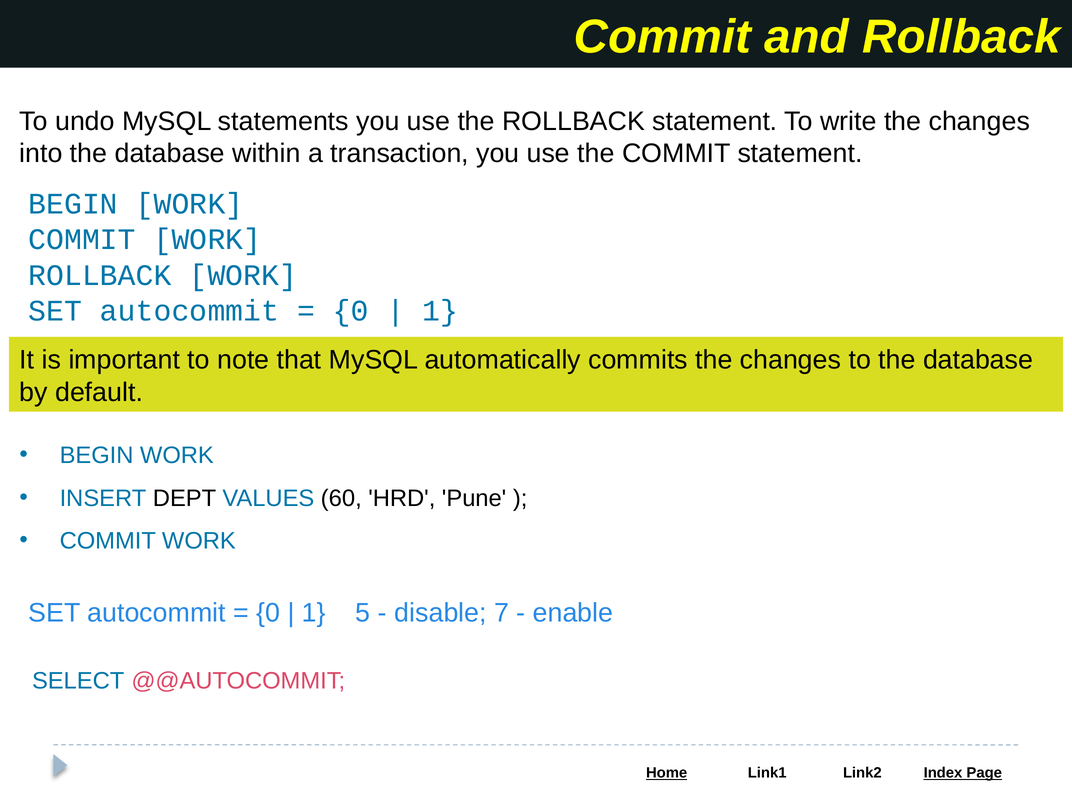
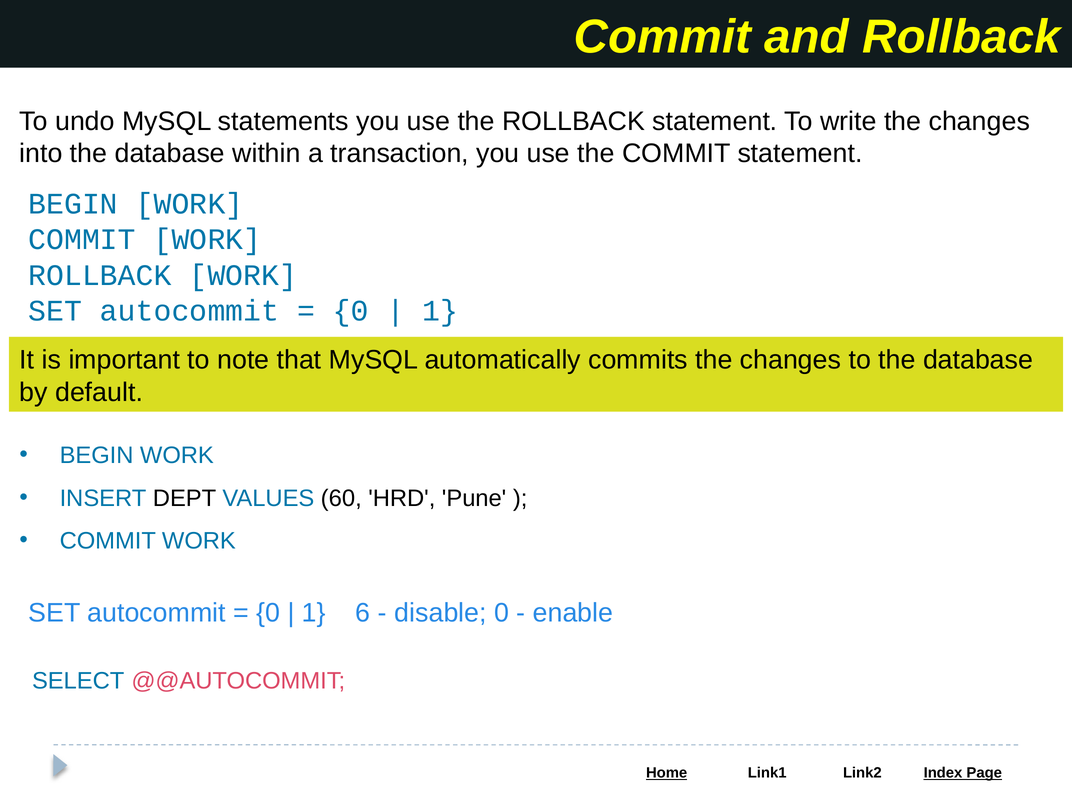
5: 5 -> 6
disable 7: 7 -> 0
